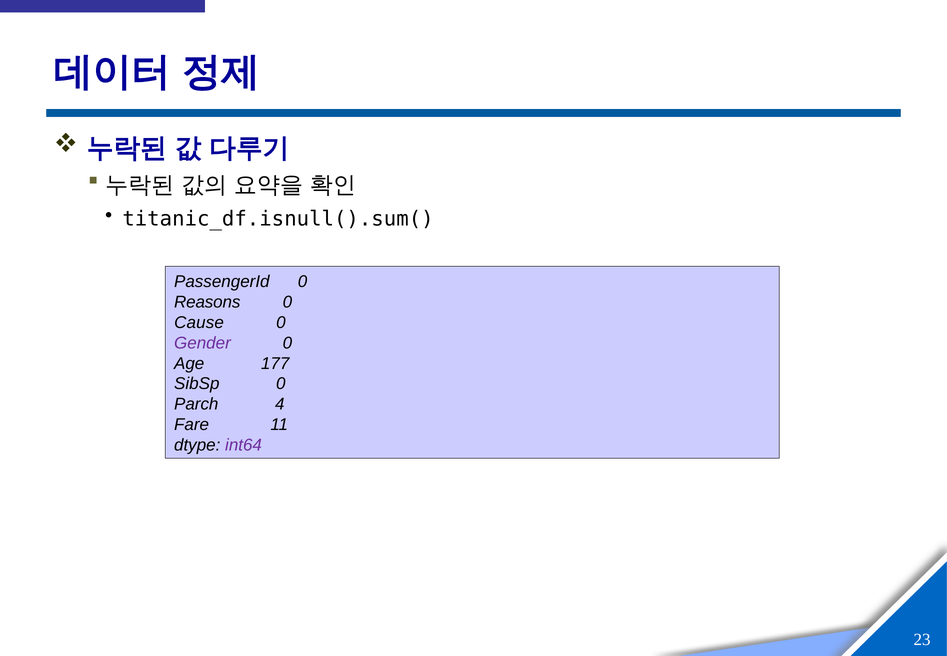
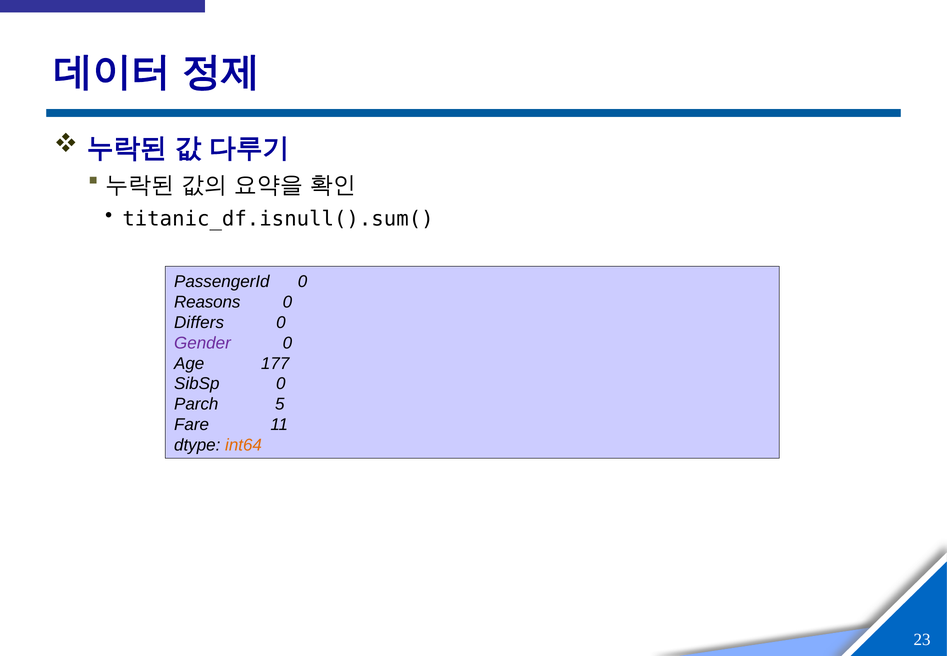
Cause: Cause -> Differs
4: 4 -> 5
int64 colour: purple -> orange
